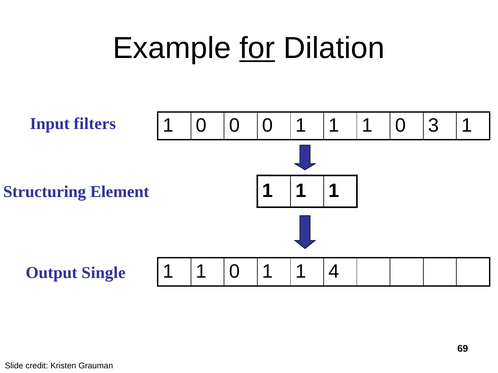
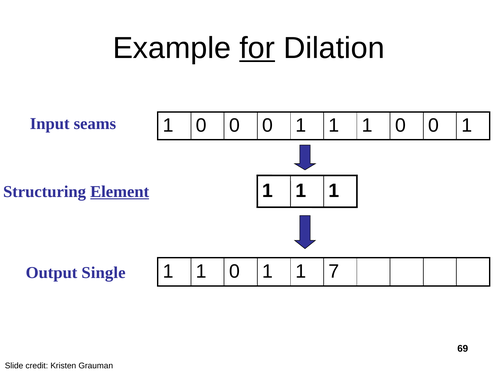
filters: filters -> seams
1 1 0 3: 3 -> 0
Element underline: none -> present
4: 4 -> 7
